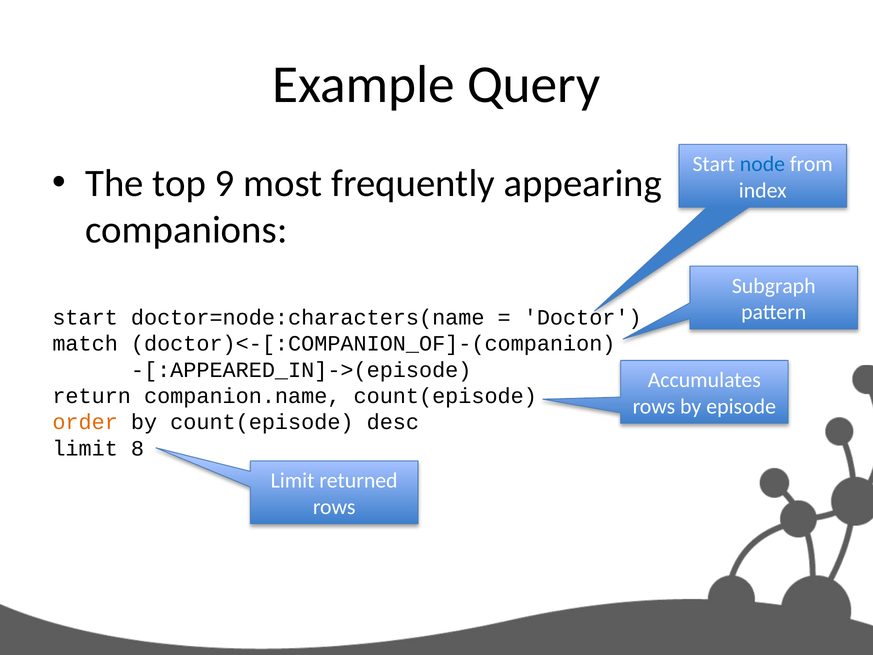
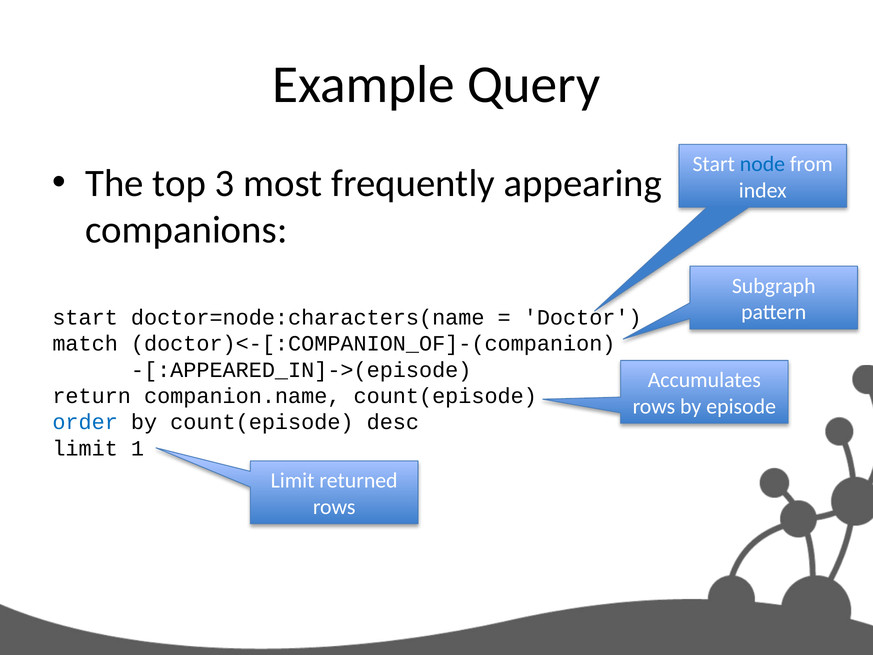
9: 9 -> 3
order colour: orange -> blue
8: 8 -> 1
